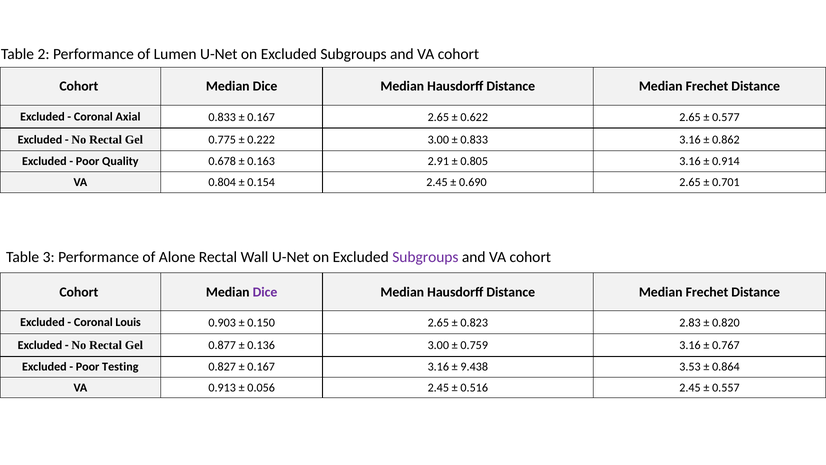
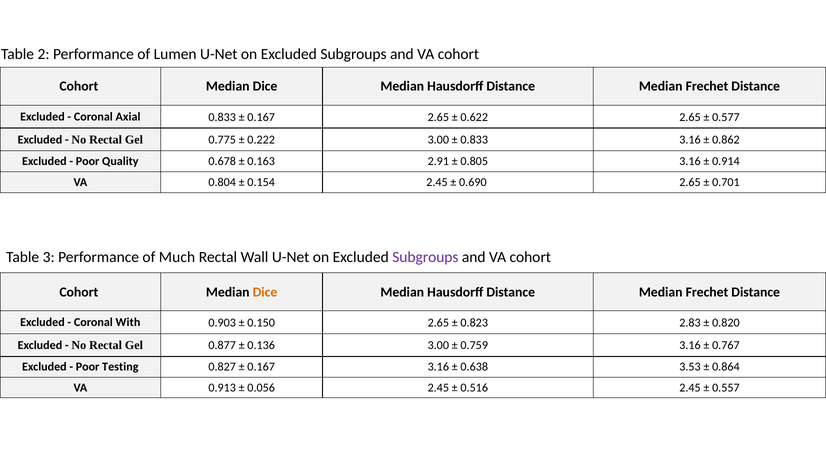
Alone: Alone -> Much
Dice at (265, 292) colour: purple -> orange
Louis: Louis -> With
9.438: 9.438 -> 0.638
